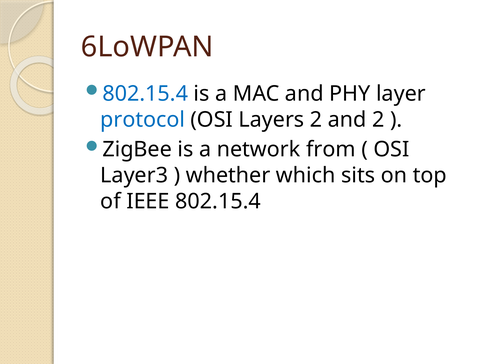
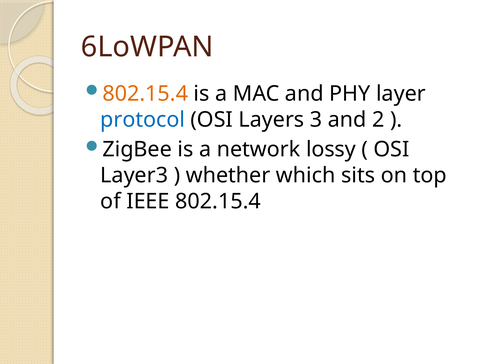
802.15.4 at (145, 94) colour: blue -> orange
Layers 2: 2 -> 3
from: from -> lossy
